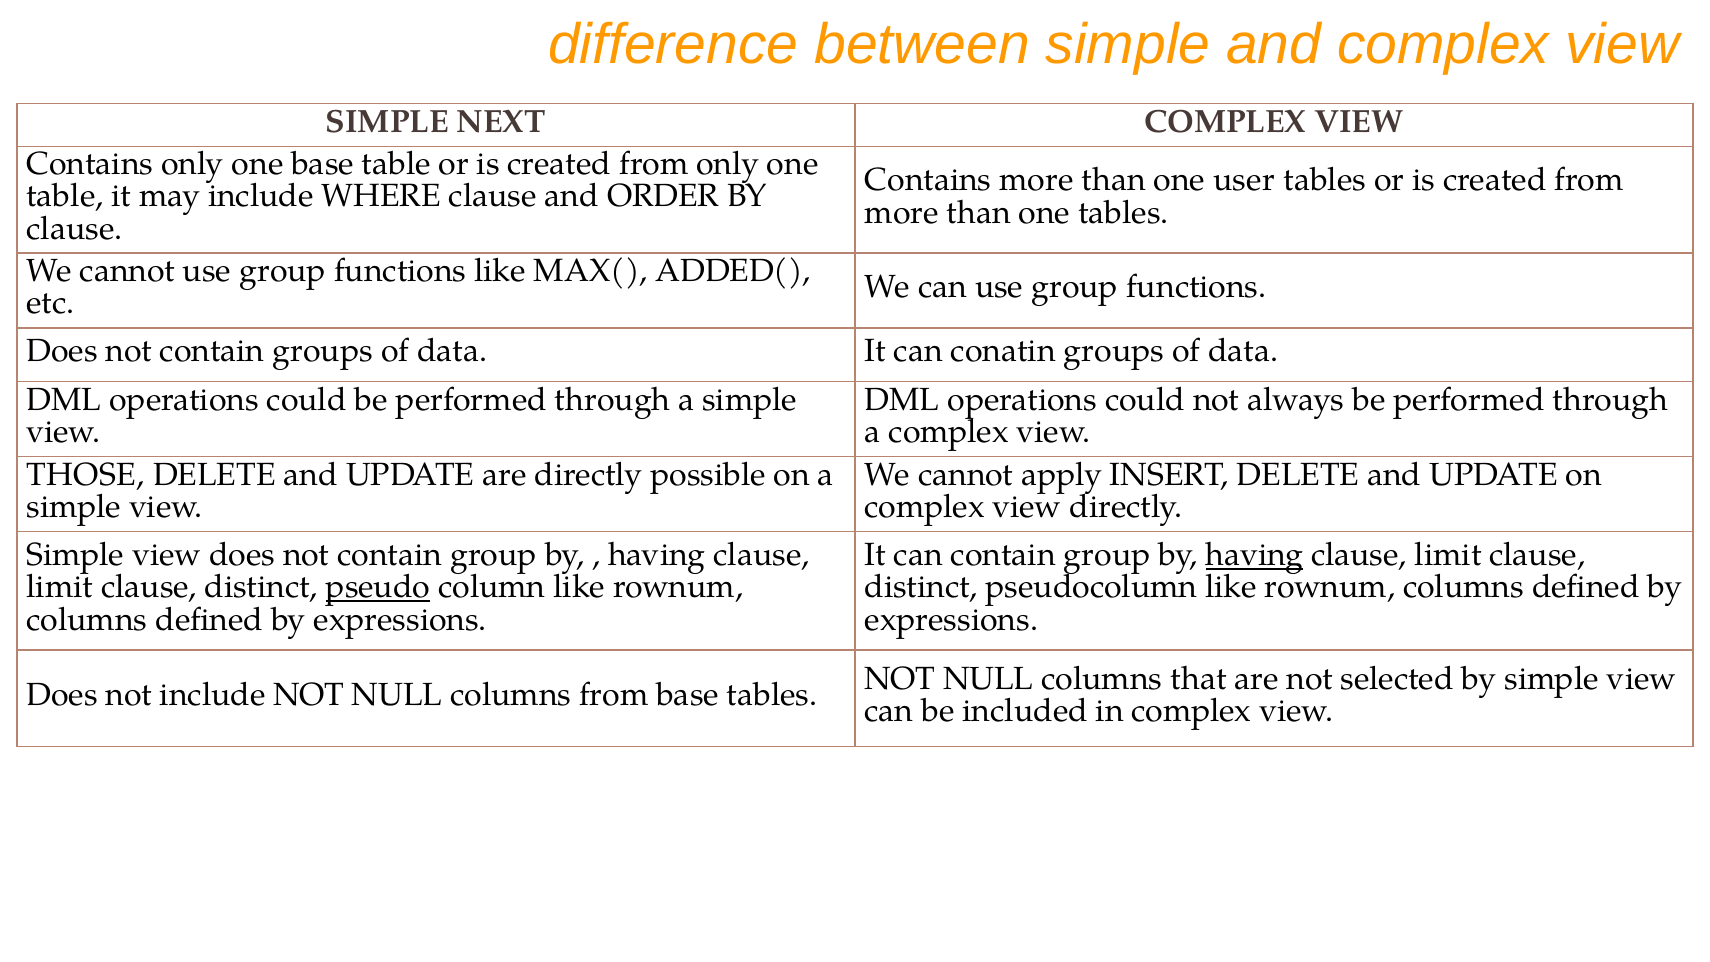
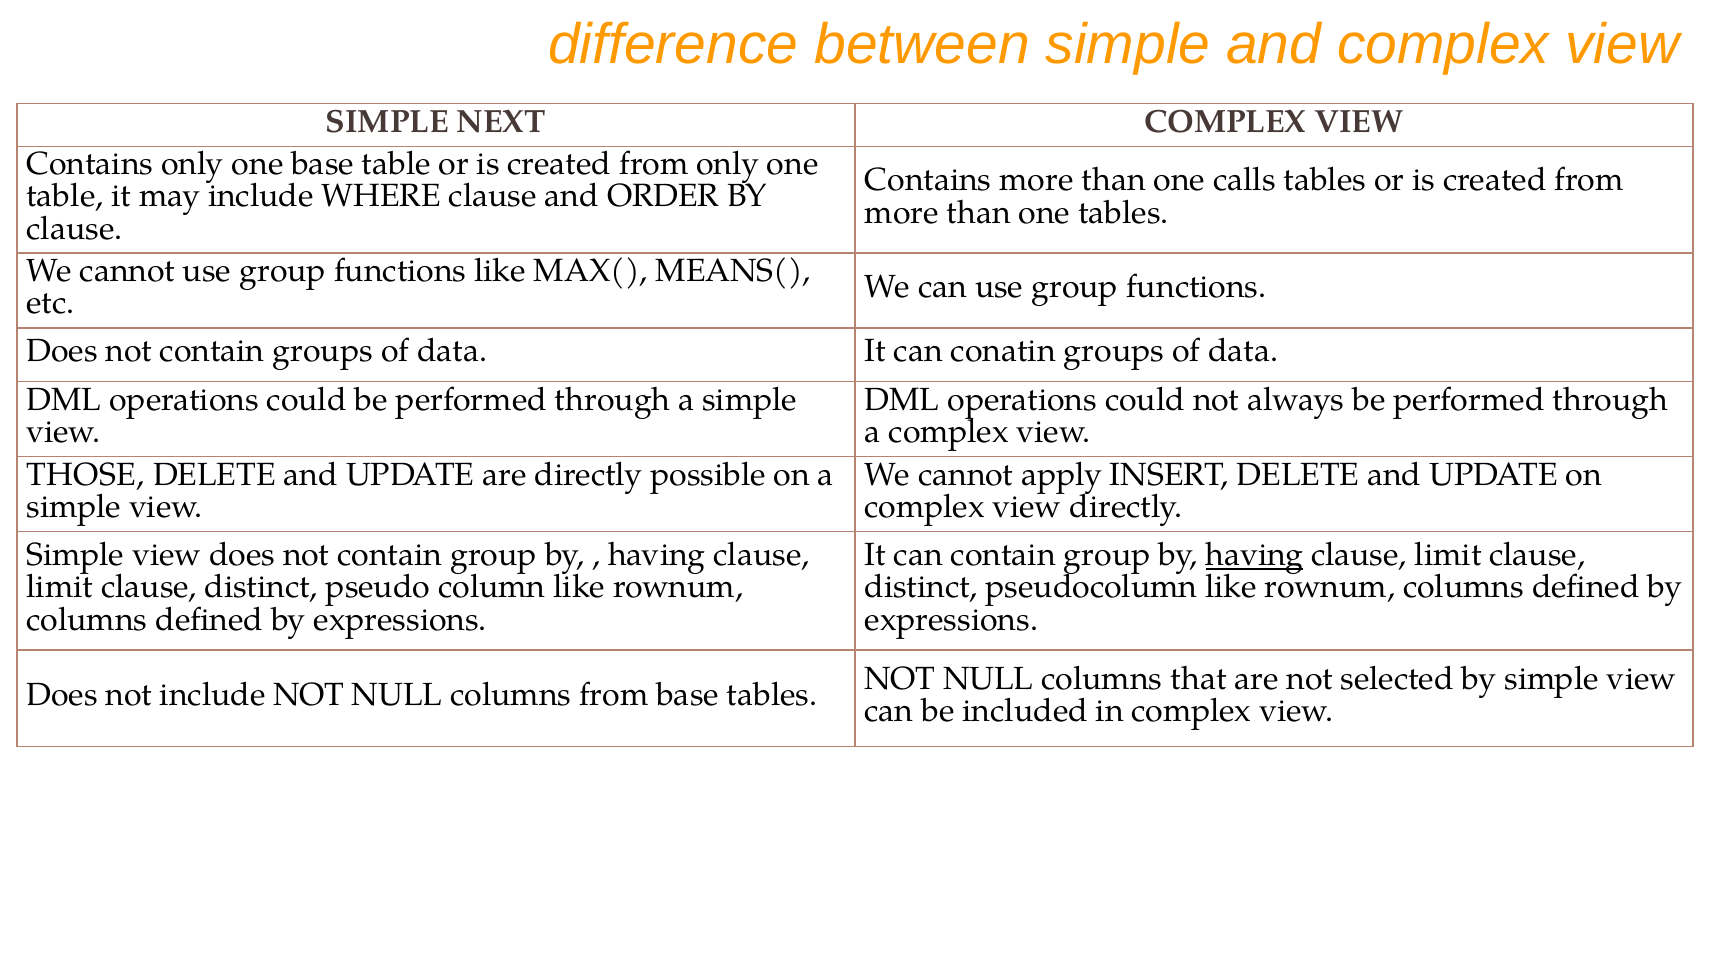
user: user -> calls
ADDED(: ADDED( -> MEANS(
pseudo underline: present -> none
